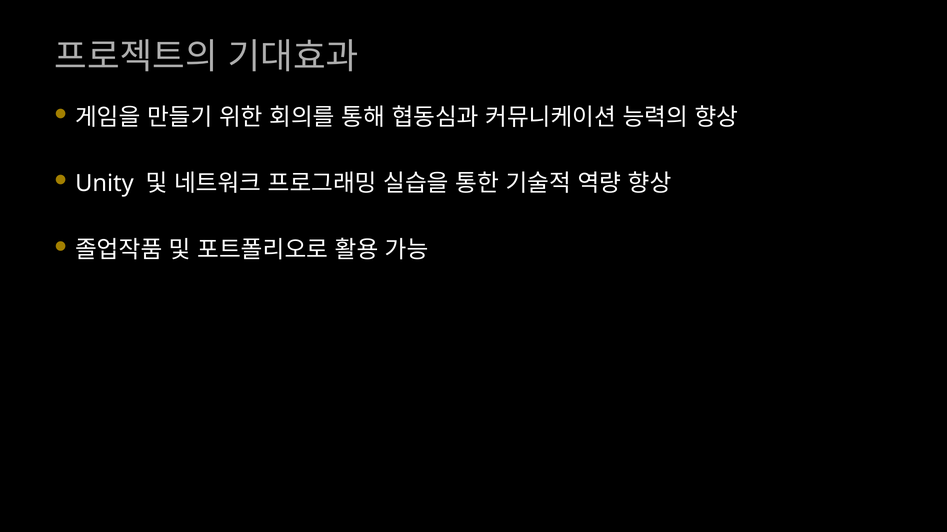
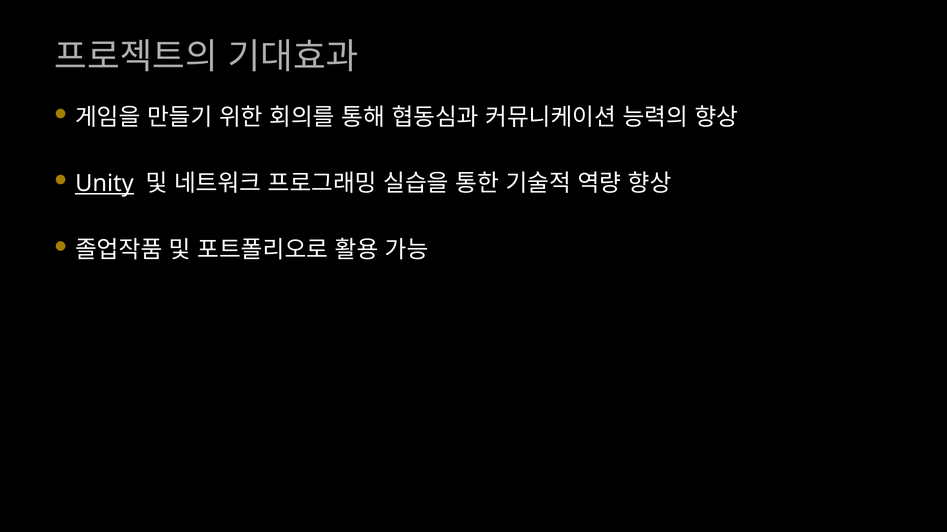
Unity underline: none -> present
